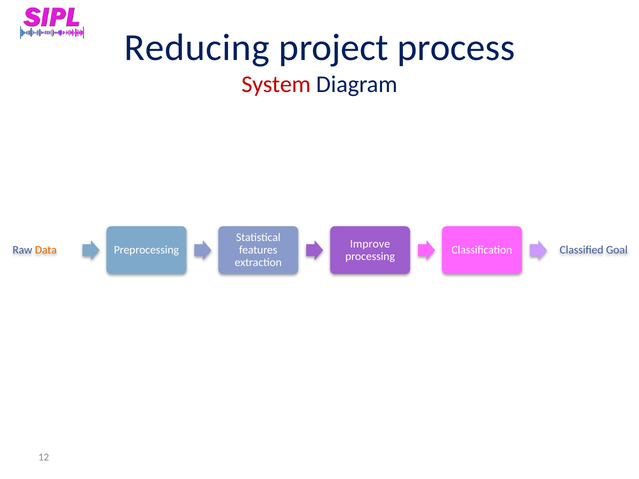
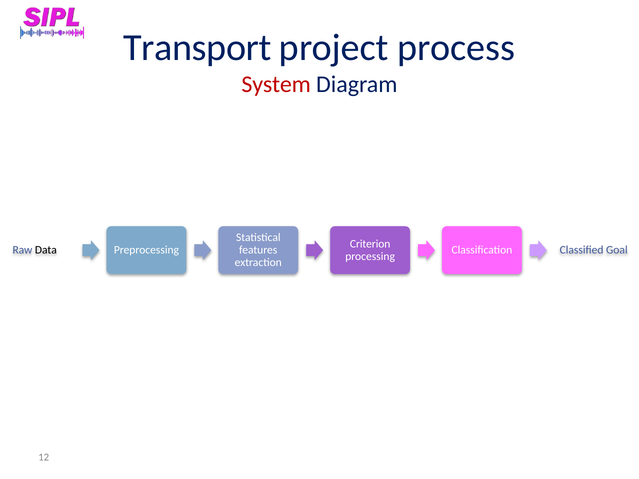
Reducing: Reducing -> Transport
Improve: Improve -> Criterion
Data colour: orange -> black
